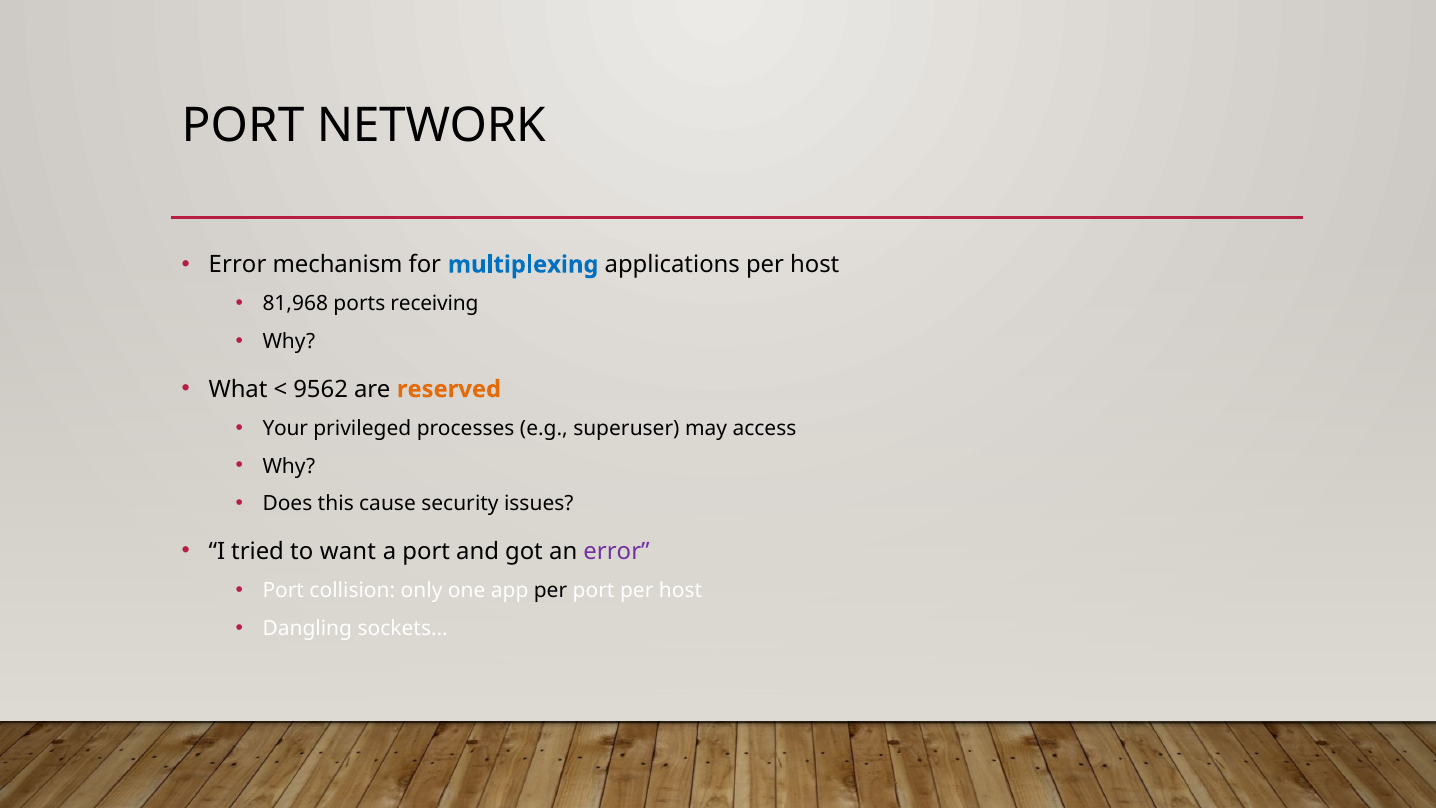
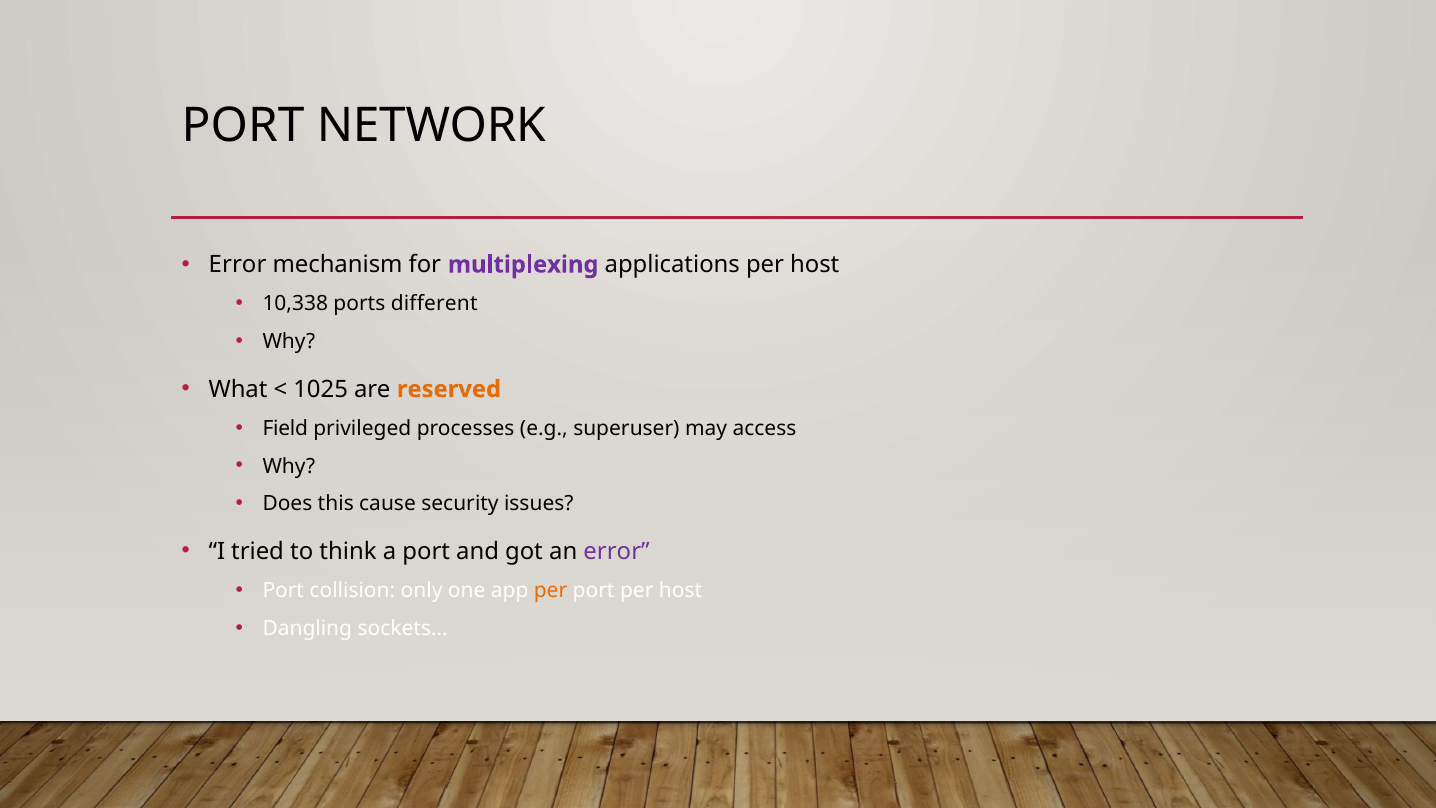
multiplexing colour: blue -> purple
81,968: 81,968 -> 10,338
receiving: receiving -> different
9562: 9562 -> 1025
Your: Your -> Field
want: want -> think
per at (551, 591) colour: black -> orange
